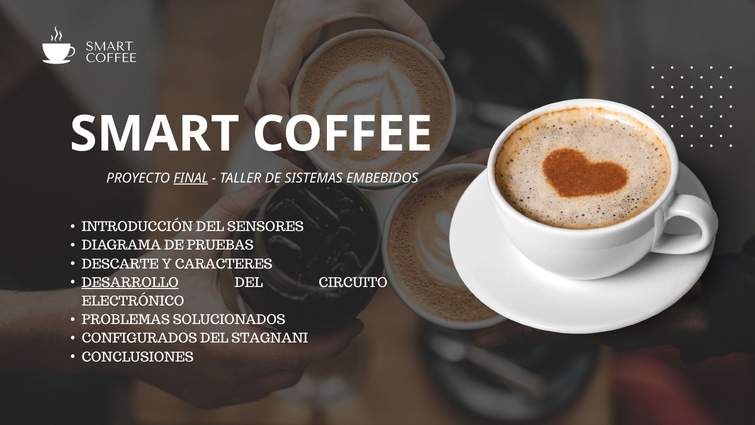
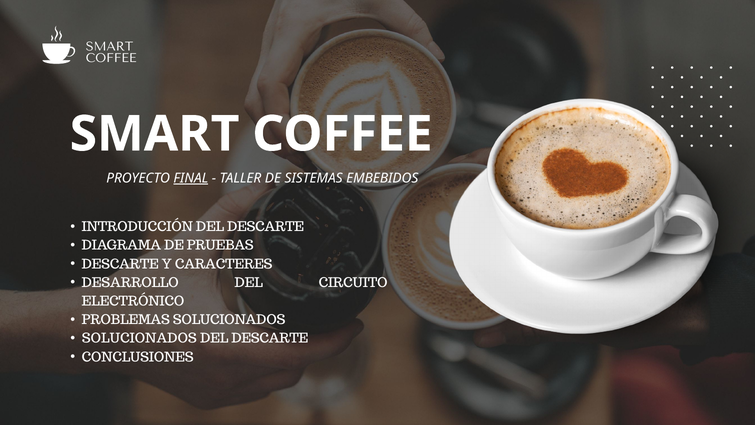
INTRODUCCIÓN DEL SENSORES: SENSORES -> DESCARTE
DESARROLLO underline: present -> none
CONFIGURADOS at (139, 338): CONFIGURADOS -> SOLUCIONADOS
STAGNANI at (270, 338): STAGNANI -> DESCARTE
